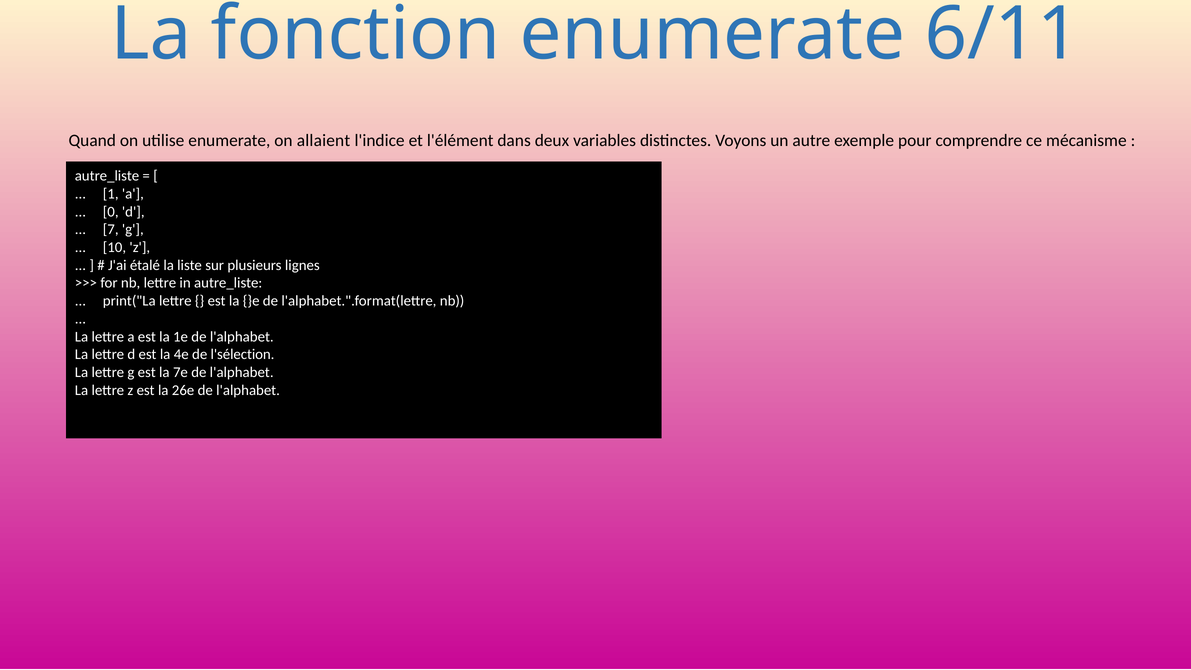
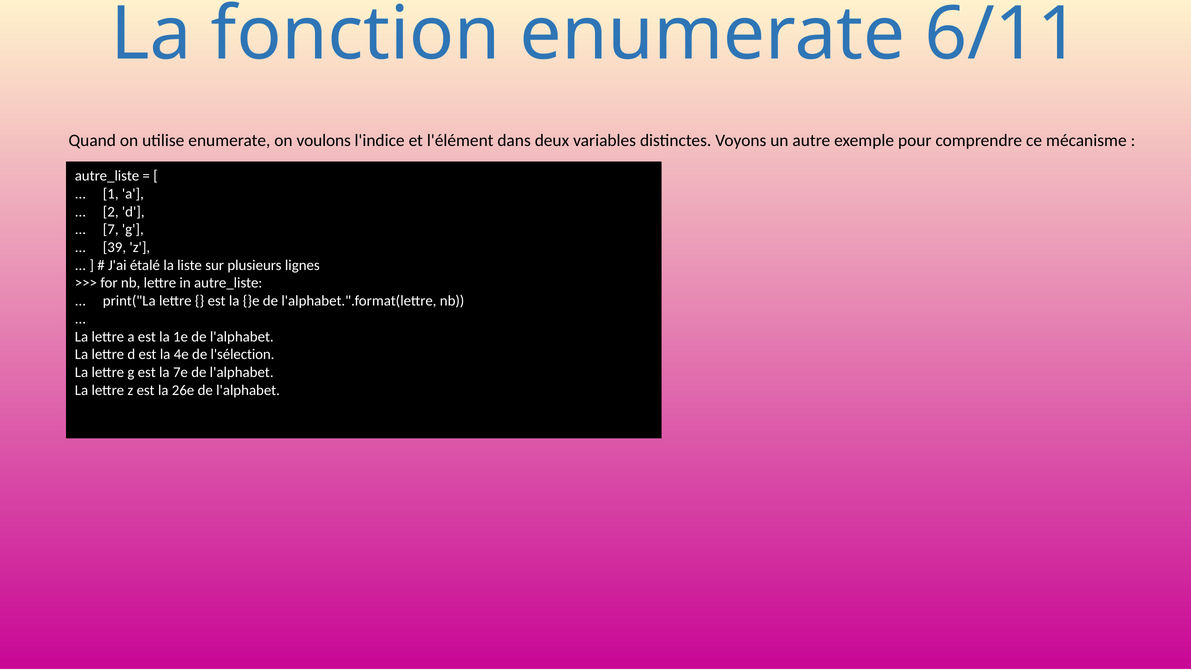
allaient: allaient -> voulons
0: 0 -> 2
10: 10 -> 39
